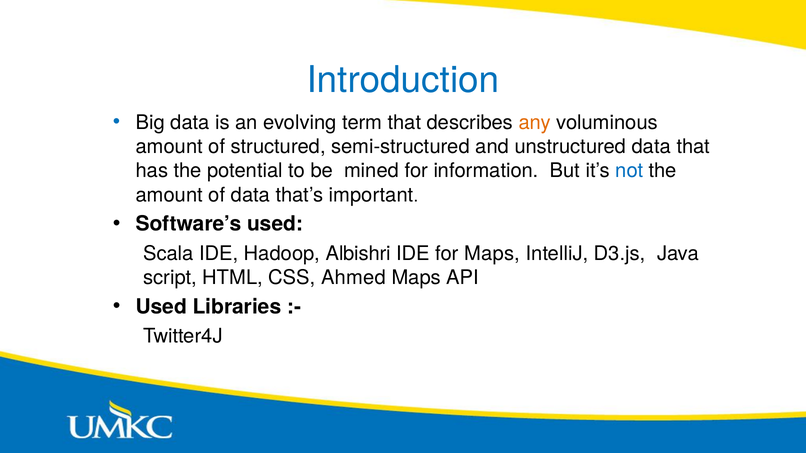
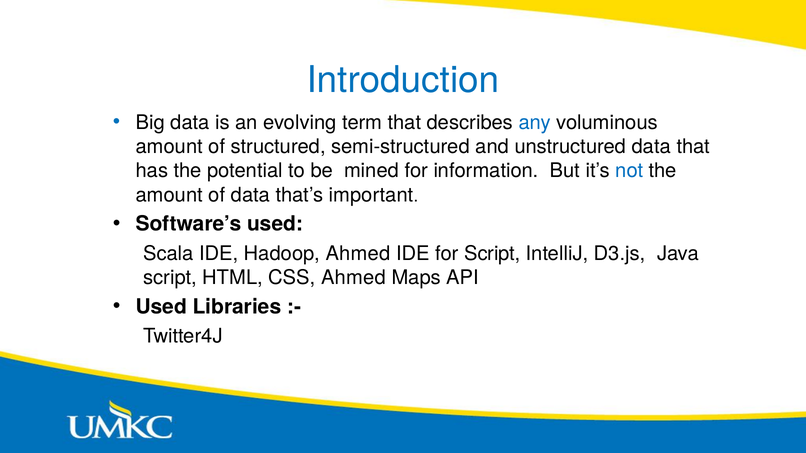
any colour: orange -> blue
Hadoop Albishri: Albishri -> Ahmed
for Maps: Maps -> Script
